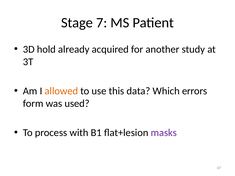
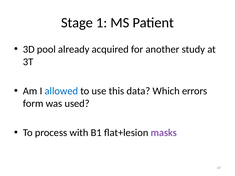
7: 7 -> 1
hold: hold -> pool
allowed colour: orange -> blue
